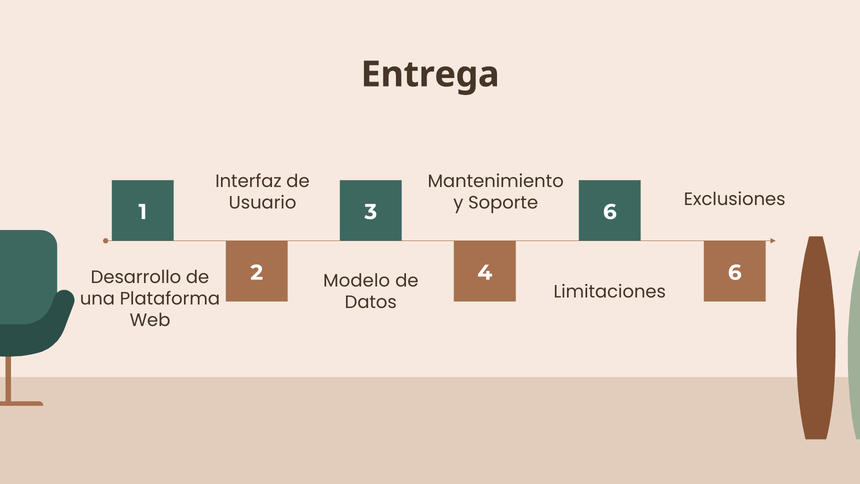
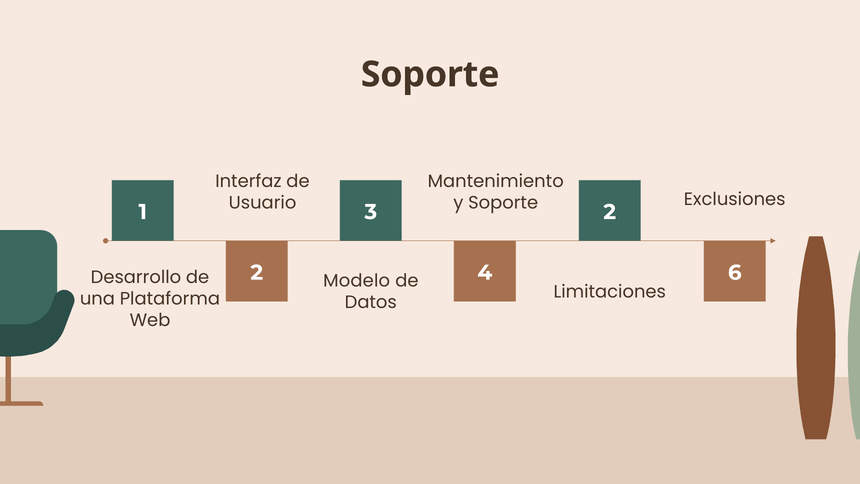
Entrega at (430, 74): Entrega -> Soporte
3 6: 6 -> 2
